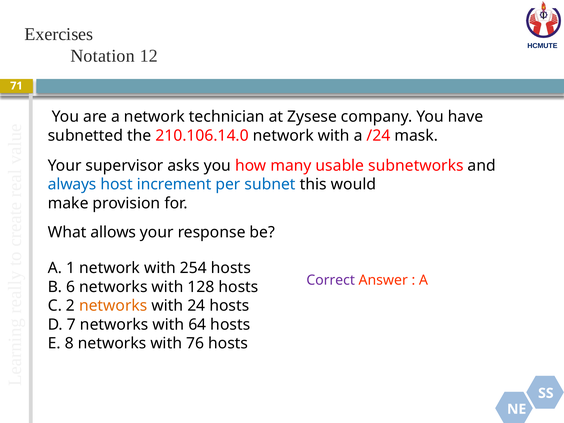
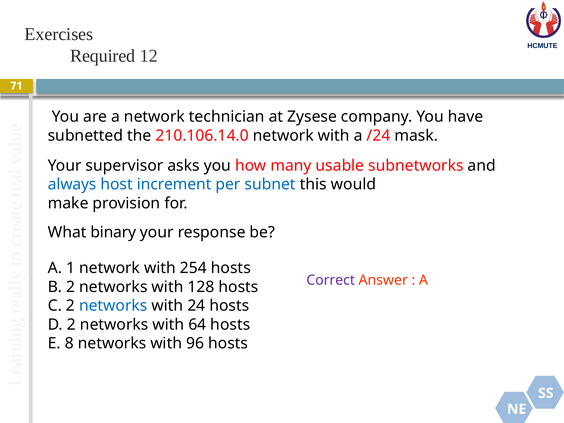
Notation: Notation -> Required
allows: allows -> binary
B 6: 6 -> 2
networks at (113, 306) colour: orange -> blue
D 7: 7 -> 2
76: 76 -> 96
